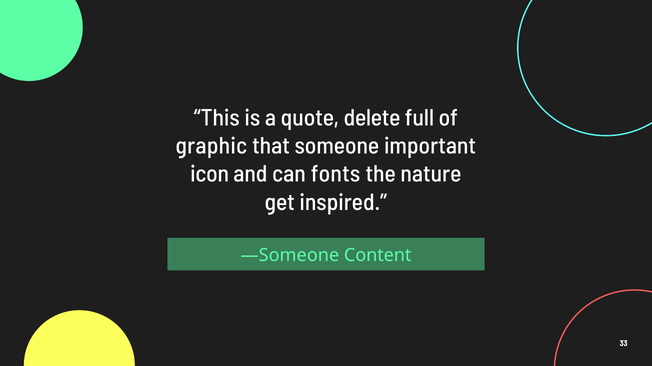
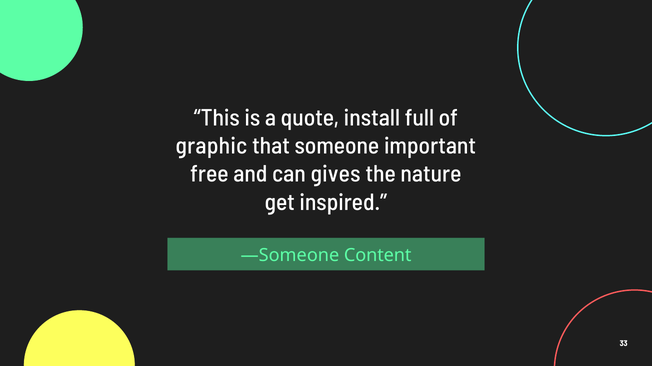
delete: delete -> install
icon: icon -> free
fonts: fonts -> gives
